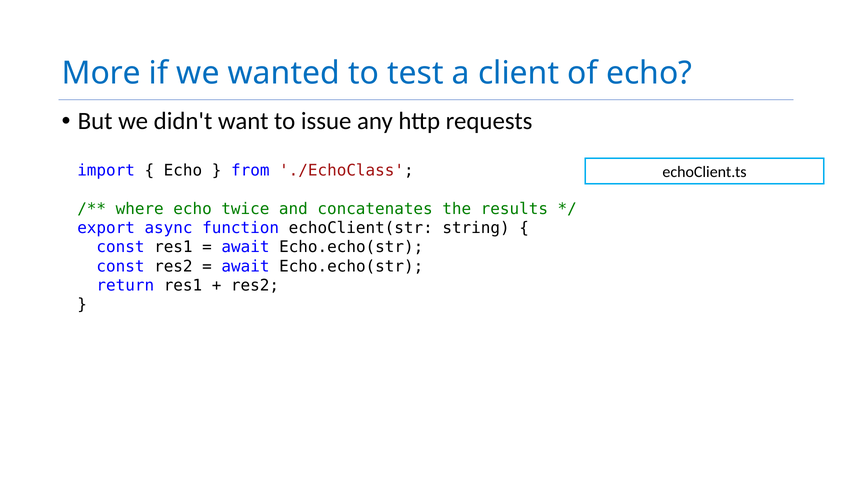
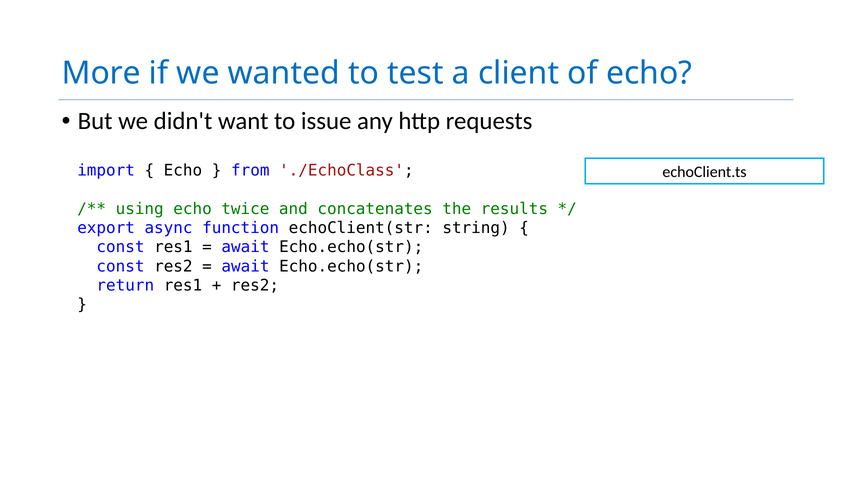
where: where -> using
